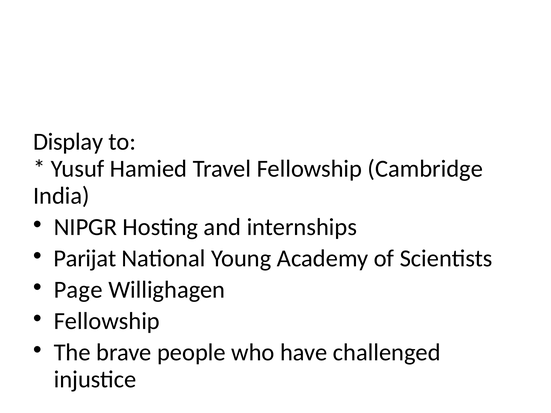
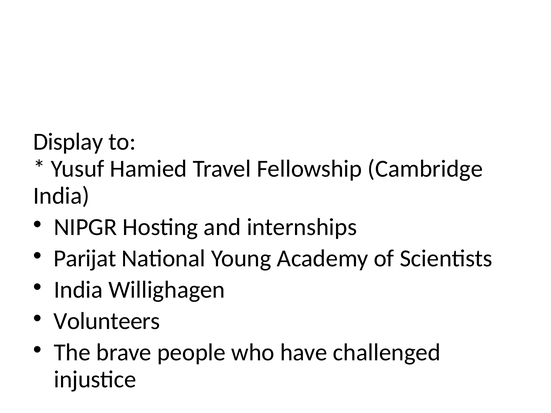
Page at (78, 290): Page -> India
Fellowship at (107, 321): Fellowship -> Volunteers
